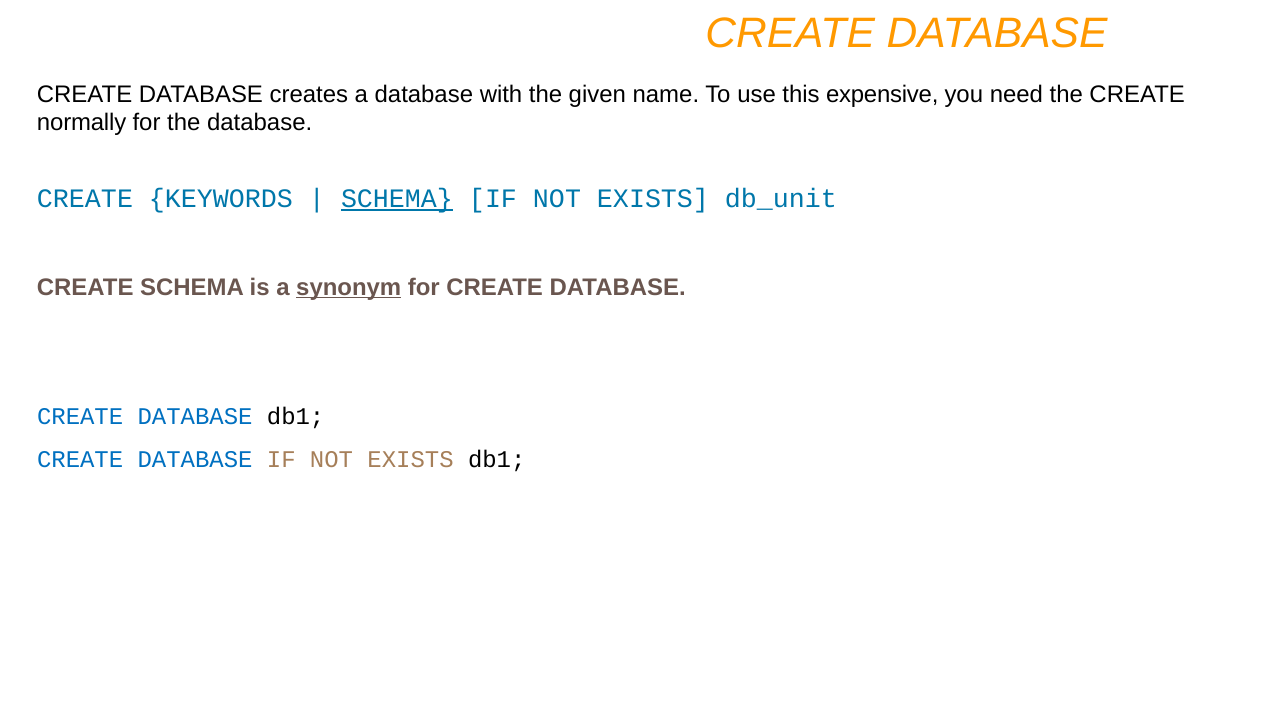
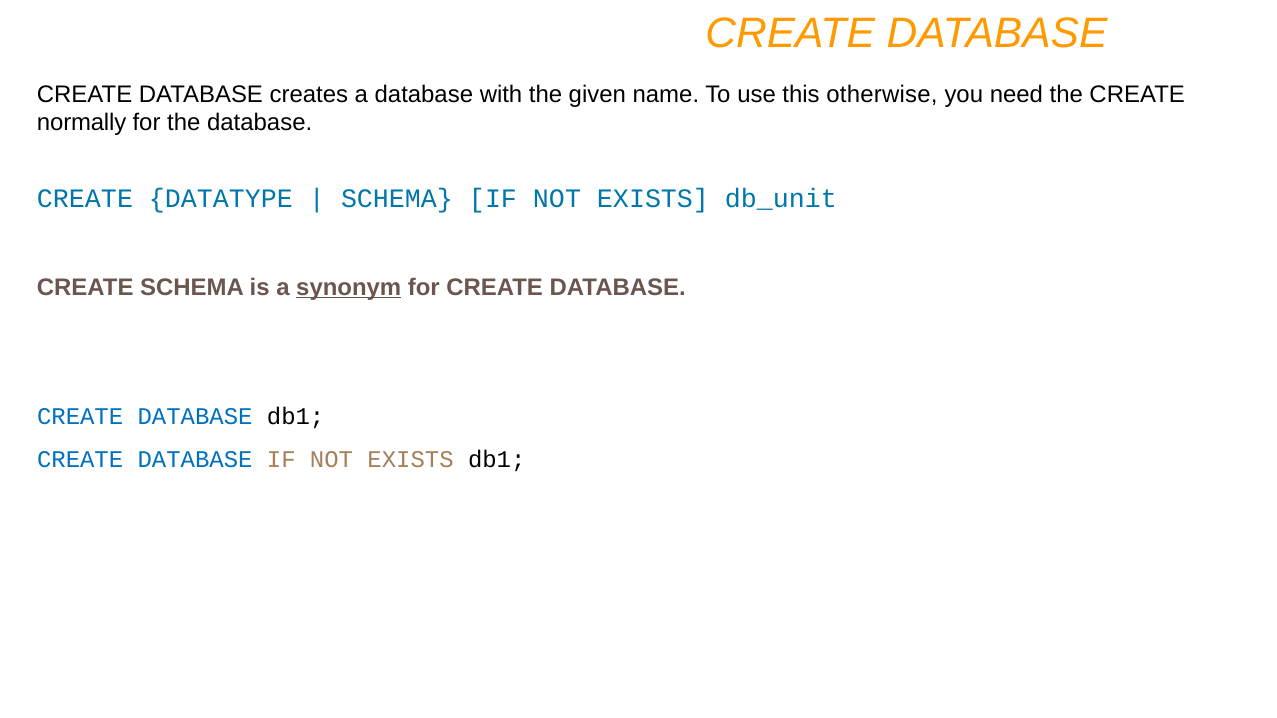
expensive: expensive -> otherwise
KEYWORDS: KEYWORDS -> DATATYPE
SCHEMA at (397, 199) underline: present -> none
